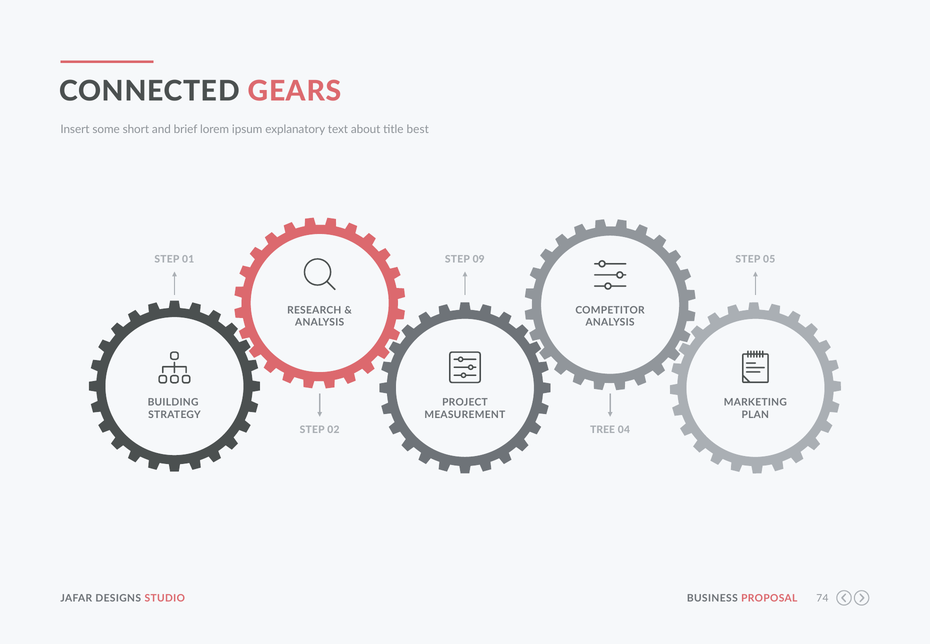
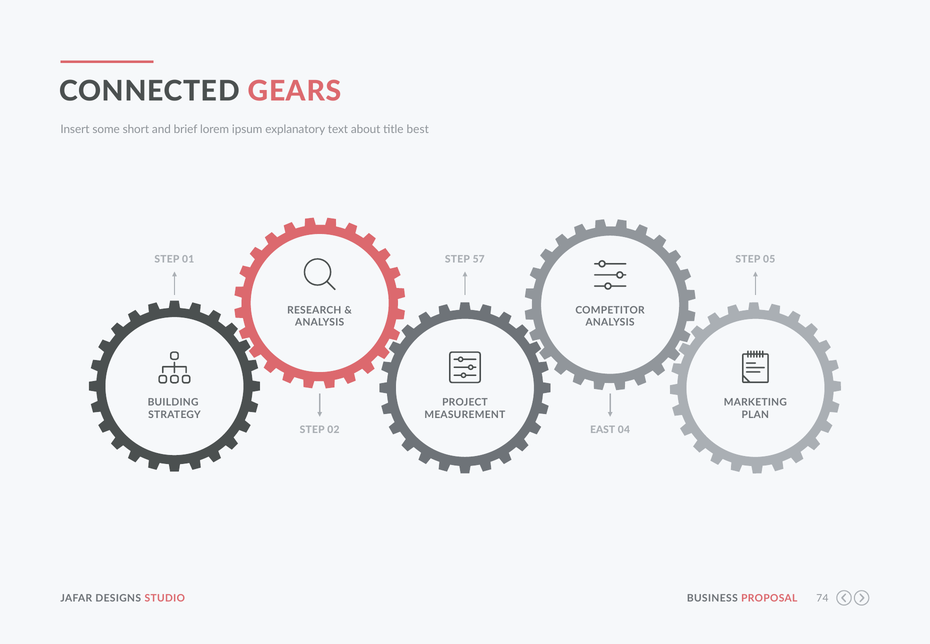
09: 09 -> 57
TREE: TREE -> EAST
